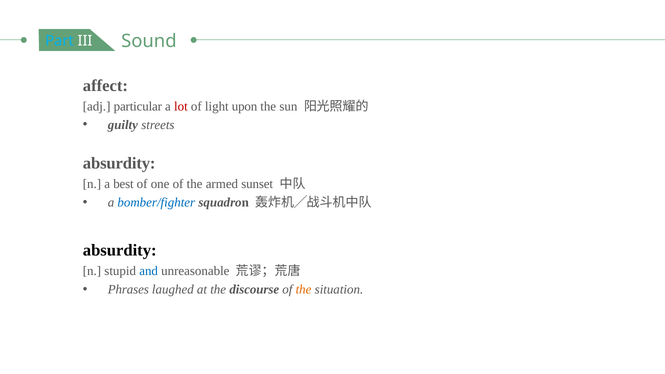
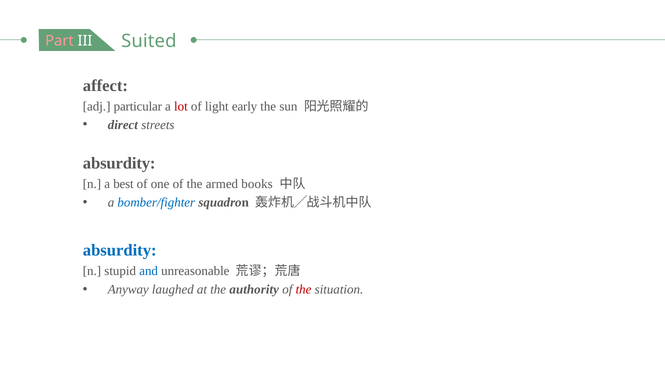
Part colour: light blue -> pink
Sound: Sound -> Suited
upon: upon -> early
guilty: guilty -> direct
sunset: sunset -> books
absurdity at (120, 250) colour: black -> blue
Phrases: Phrases -> Anyway
discourse: discourse -> authority
the at (304, 289) colour: orange -> red
